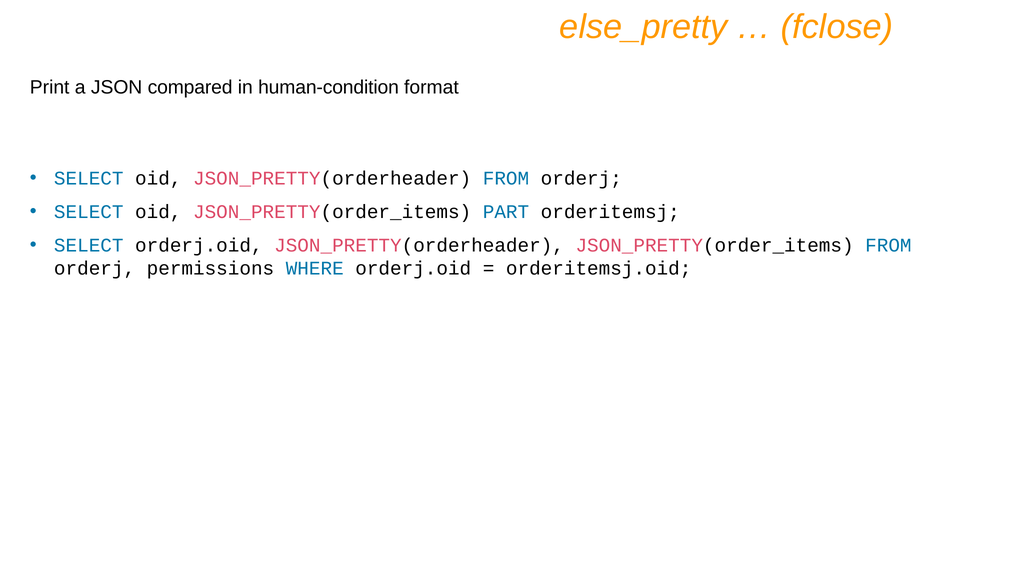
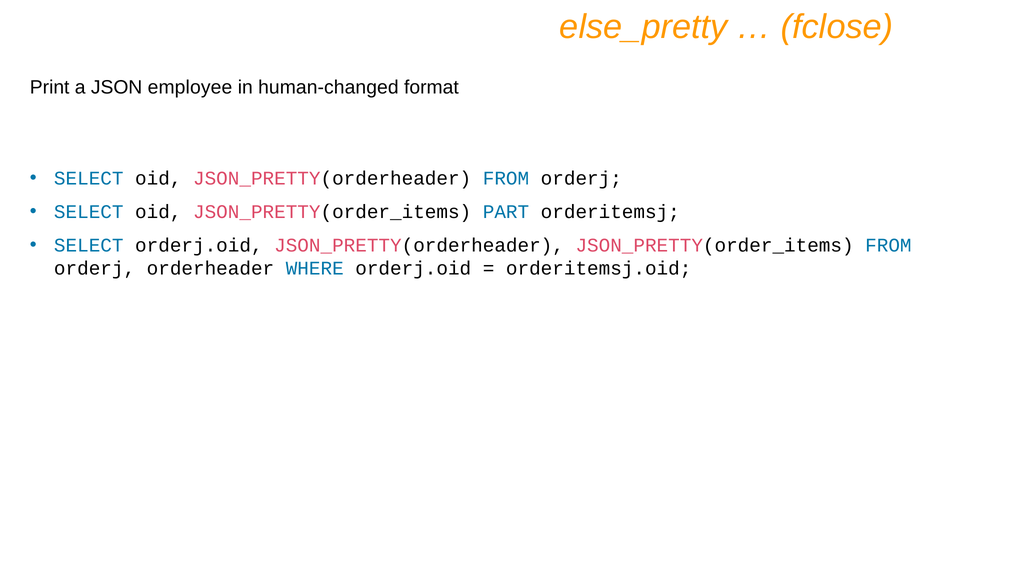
compared: compared -> employee
human-condition: human-condition -> human-changed
permissions: permissions -> orderheader
